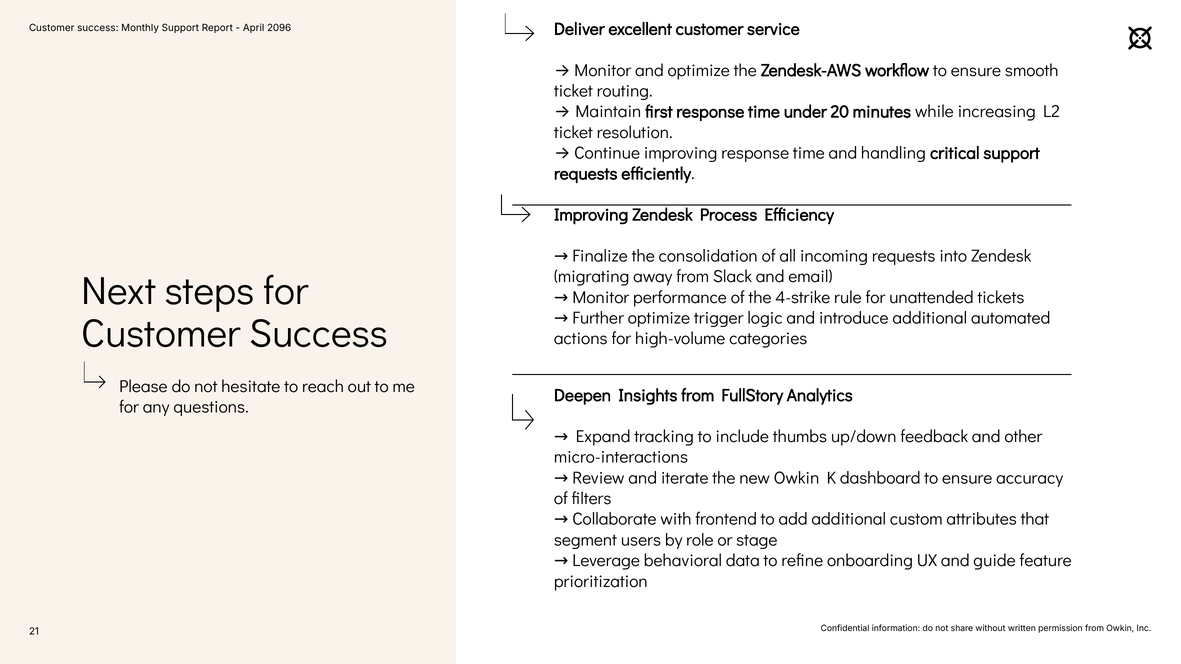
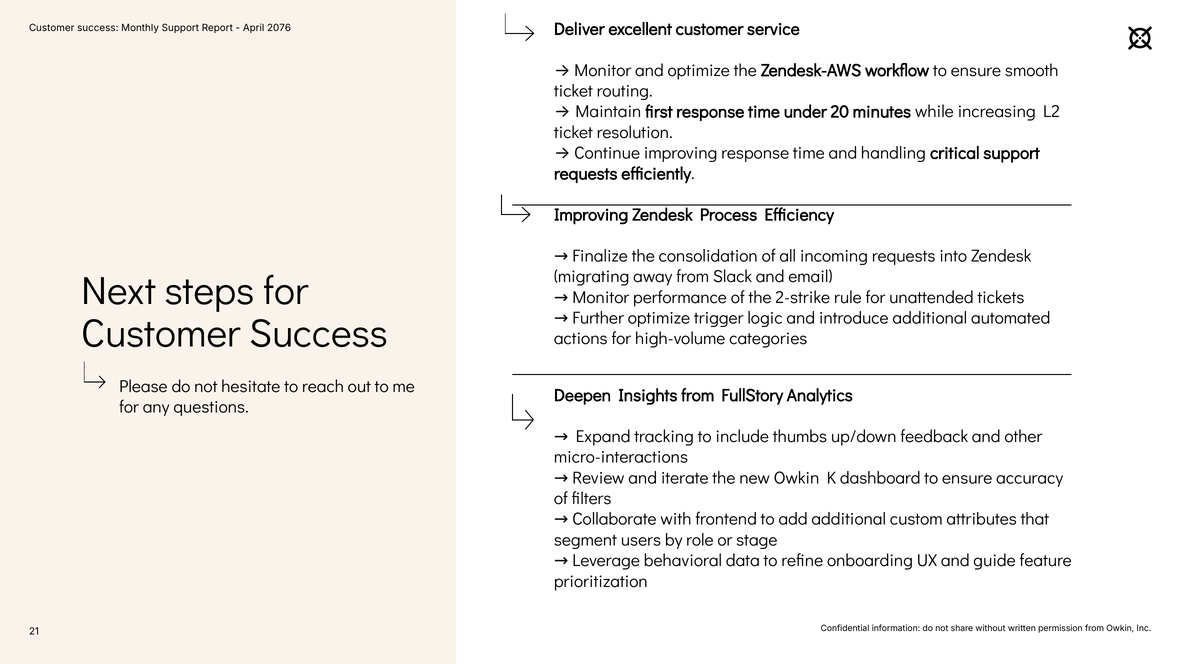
2096: 2096 -> 2076
4-strike: 4-strike -> 2-strike
